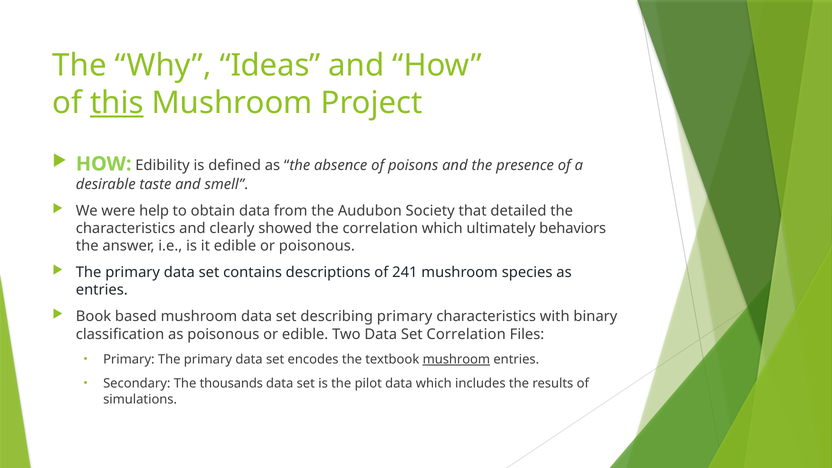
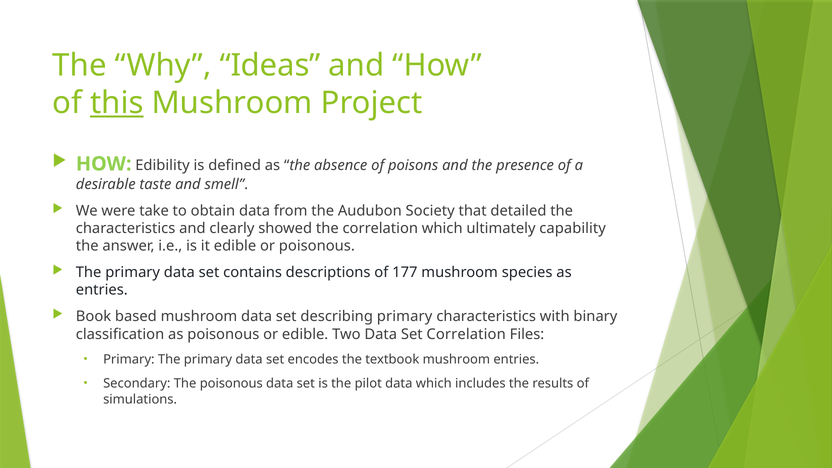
help: help -> take
behaviors: behaviors -> capability
241: 241 -> 177
mushroom at (456, 359) underline: present -> none
The thousands: thousands -> poisonous
